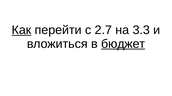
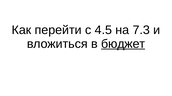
Как underline: present -> none
2.7: 2.7 -> 4.5
3.3: 3.3 -> 7.3
